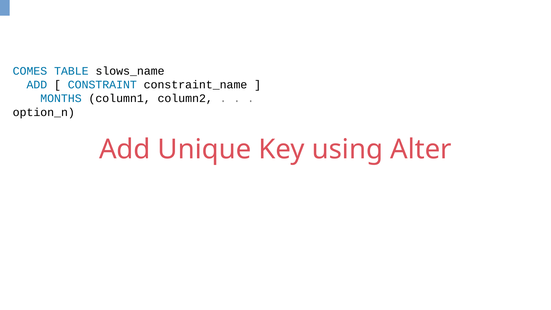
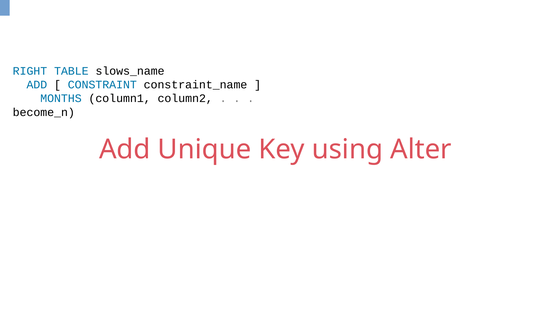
COMES: COMES -> RIGHT
option_n: option_n -> become_n
